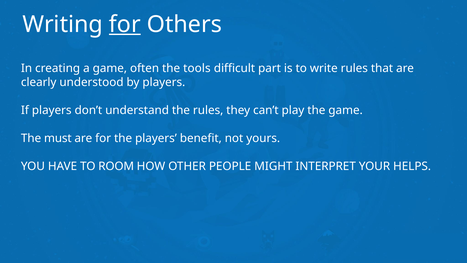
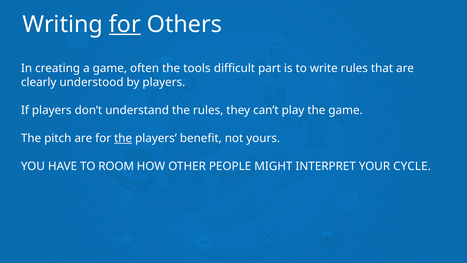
must: must -> pitch
the at (123, 138) underline: none -> present
HELPS: HELPS -> CYCLE
